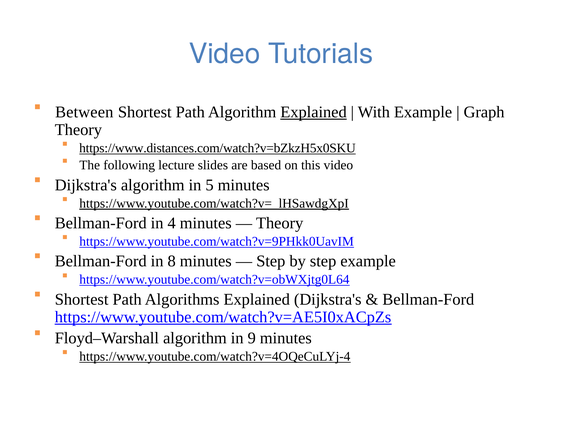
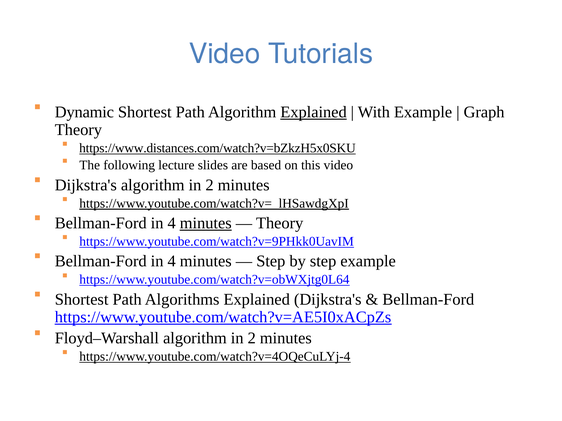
Between: Between -> Dynamic
Dijkstra's algorithm in 5: 5 -> 2
minutes at (206, 223) underline: none -> present
8 at (172, 262): 8 -> 4
Floyd–Warshall algorithm in 9: 9 -> 2
